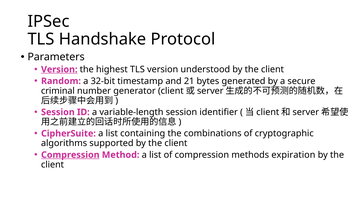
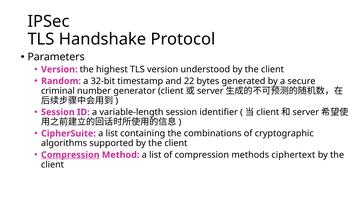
Version at (59, 69) underline: present -> none
21: 21 -> 22
expiration: expiration -> ciphertext
